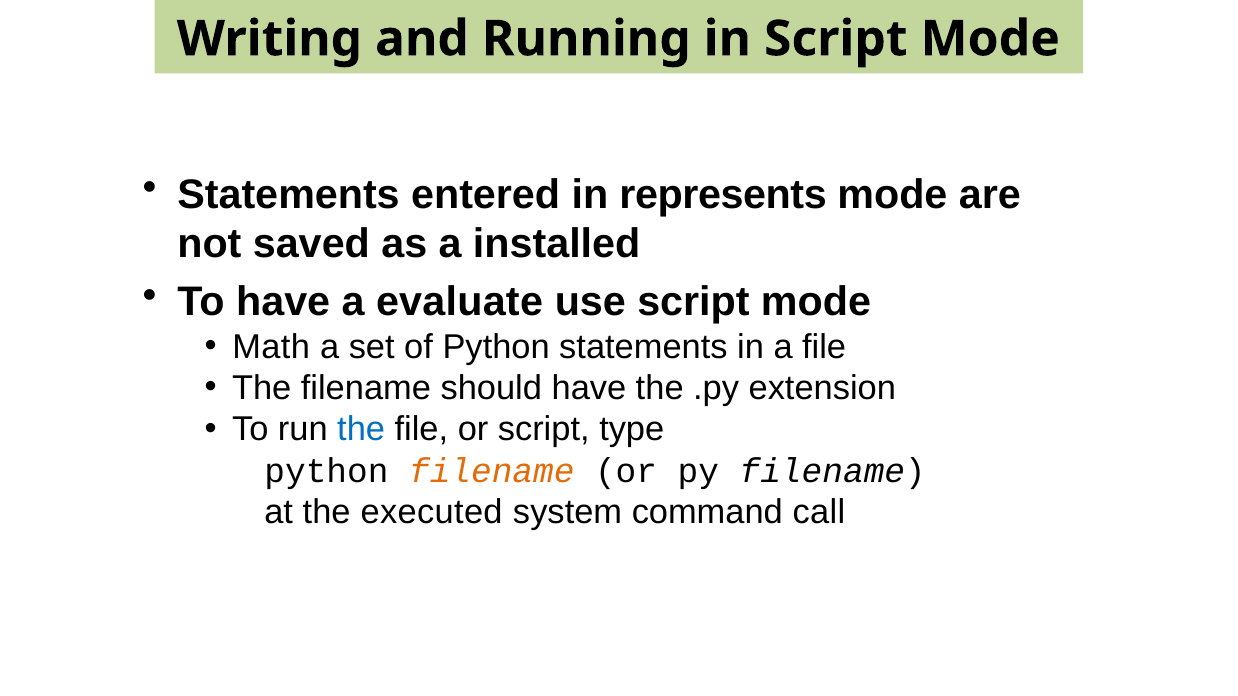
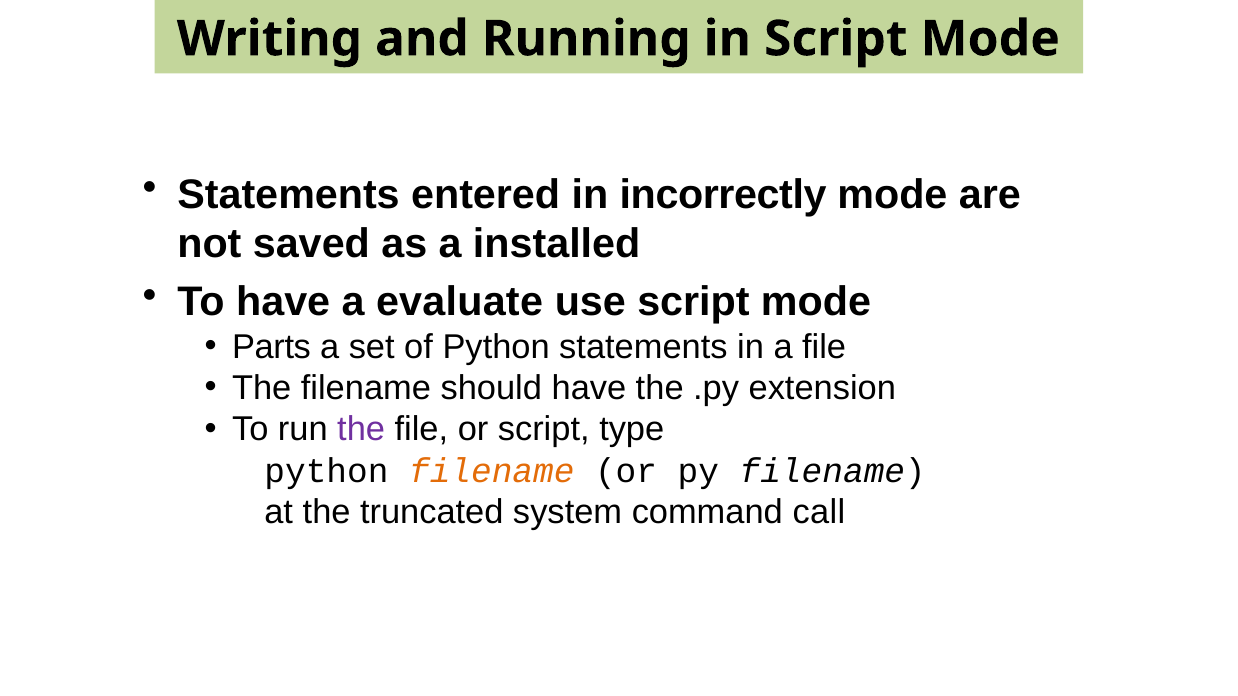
represents: represents -> incorrectly
Math: Math -> Parts
the at (361, 430) colour: blue -> purple
executed: executed -> truncated
